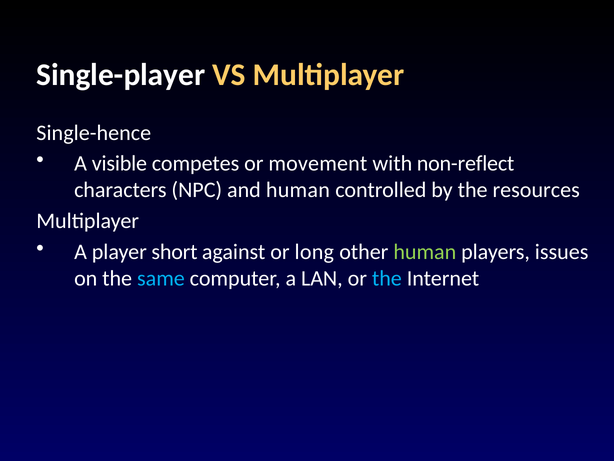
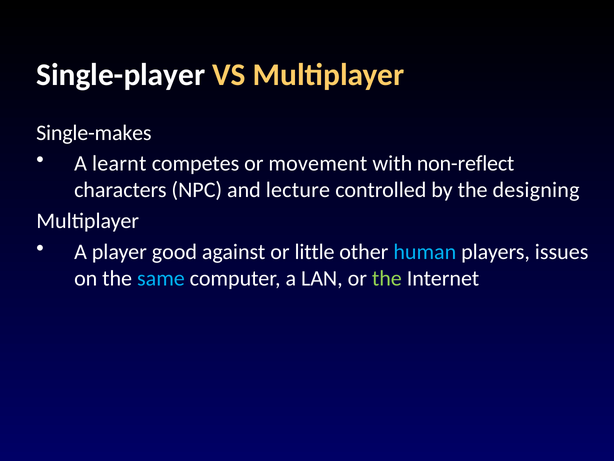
Single-hence: Single-hence -> Single-makes
visible: visible -> learnt
and human: human -> lecture
resources: resources -> designing
short: short -> good
long: long -> little
human at (425, 252) colour: light green -> light blue
the at (387, 278) colour: light blue -> light green
